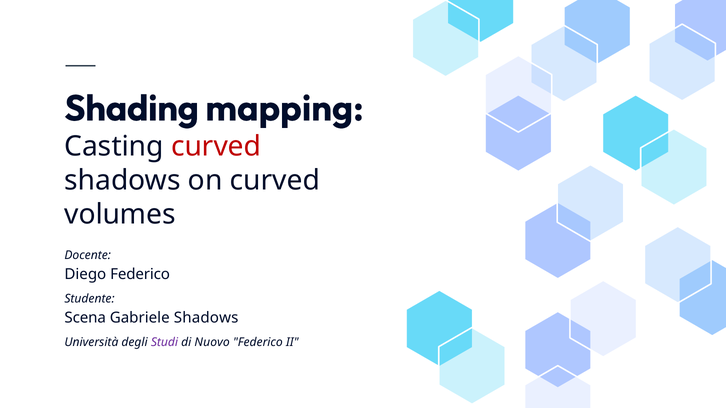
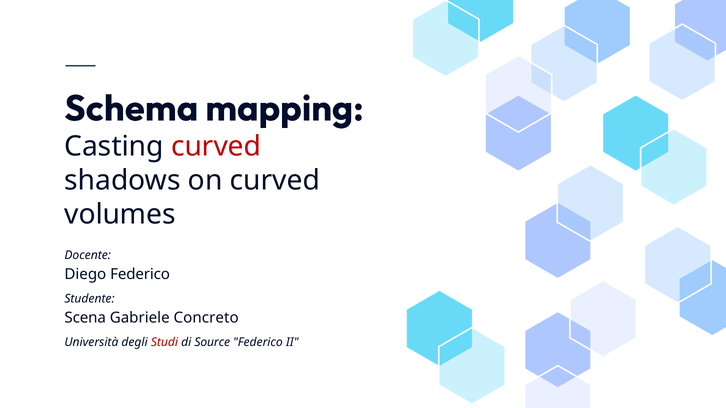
Shading: Shading -> Schema
Gabriele Shadows: Shadows -> Concreto
Studi colour: purple -> red
Nuovo: Nuovo -> Source
